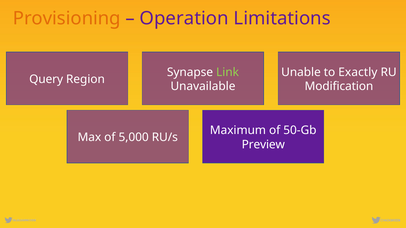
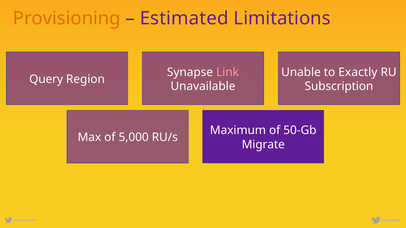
Operation: Operation -> Estimated
Link colour: light green -> pink
Modification: Modification -> Subscription
Preview: Preview -> Migrate
